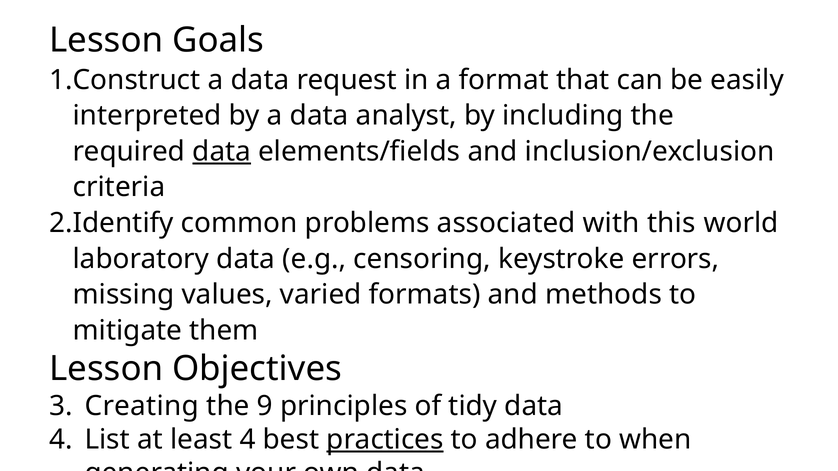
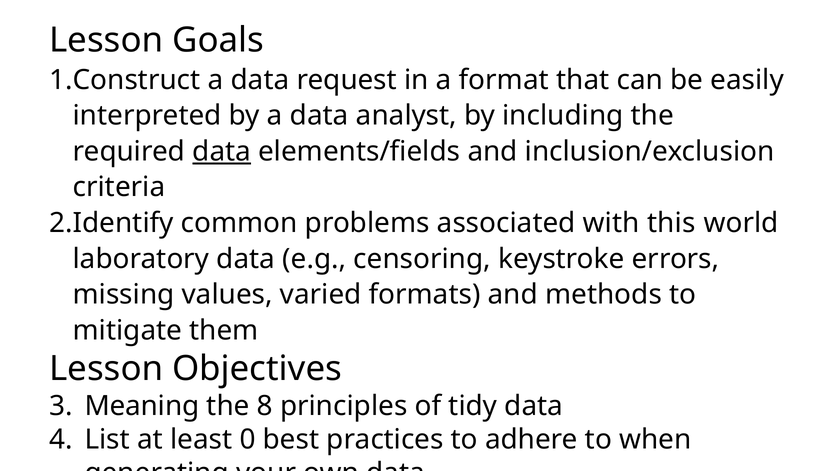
Creating: Creating -> Meaning
9: 9 -> 8
least 4: 4 -> 0
practices underline: present -> none
